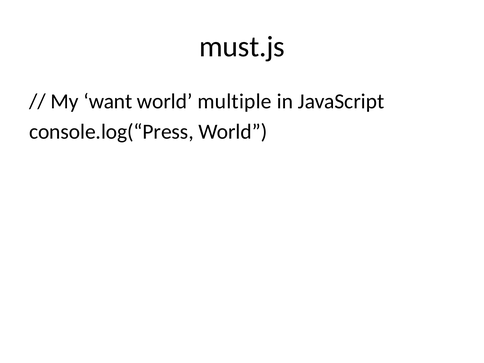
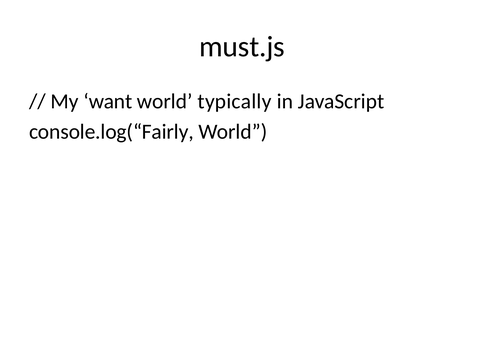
multiple: multiple -> typically
console.log(“Press: console.log(“Press -> console.log(“Fairly
